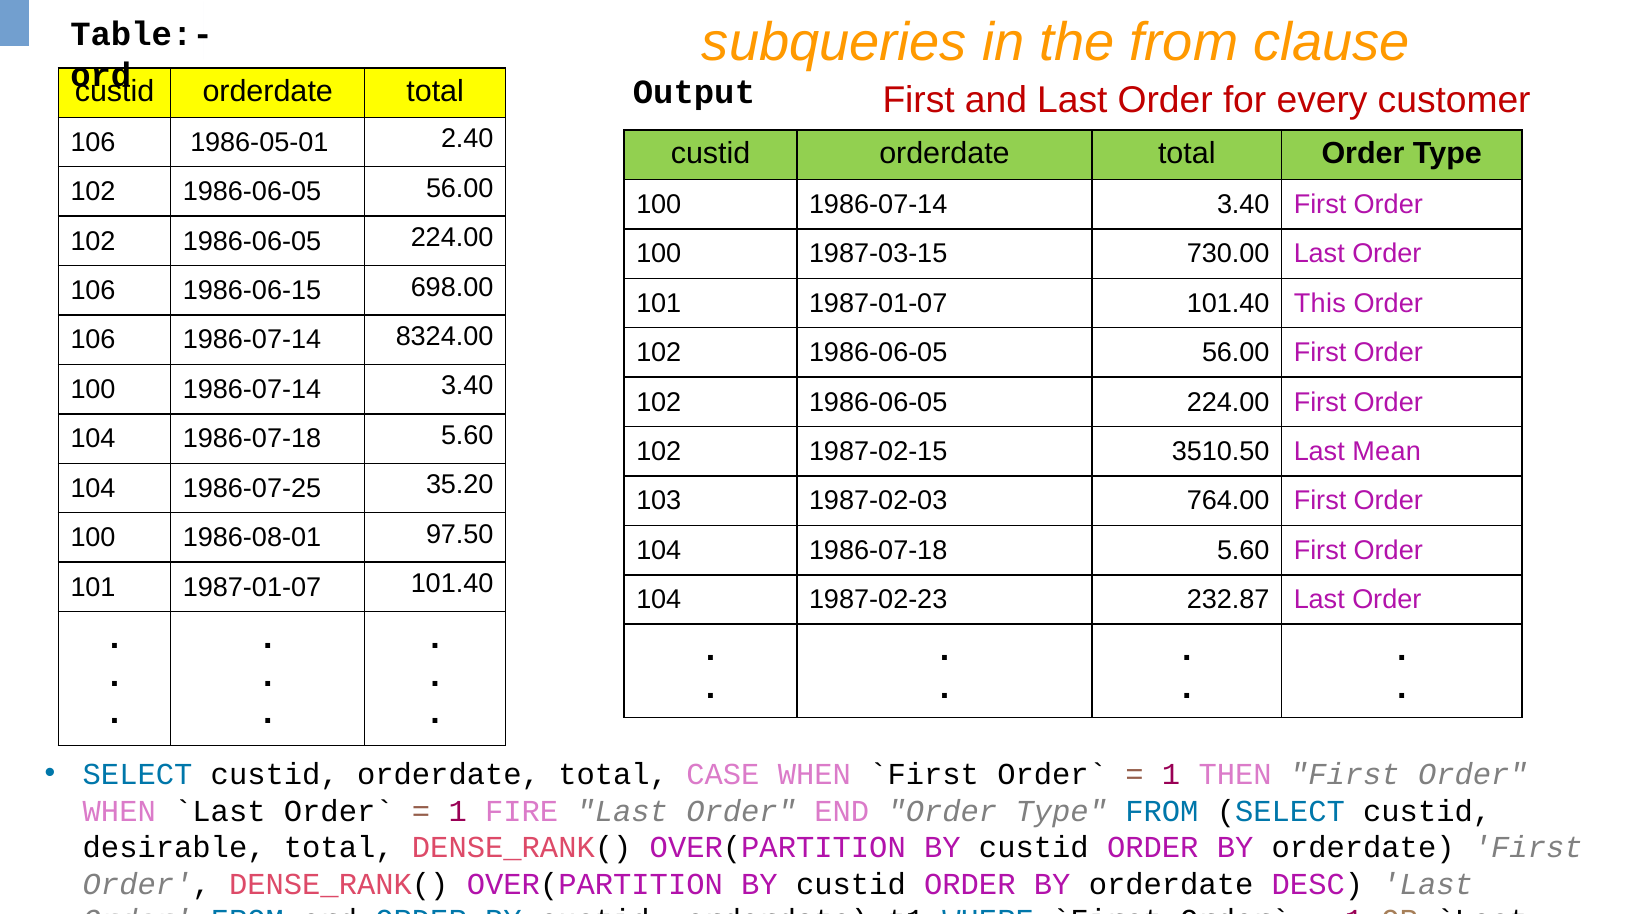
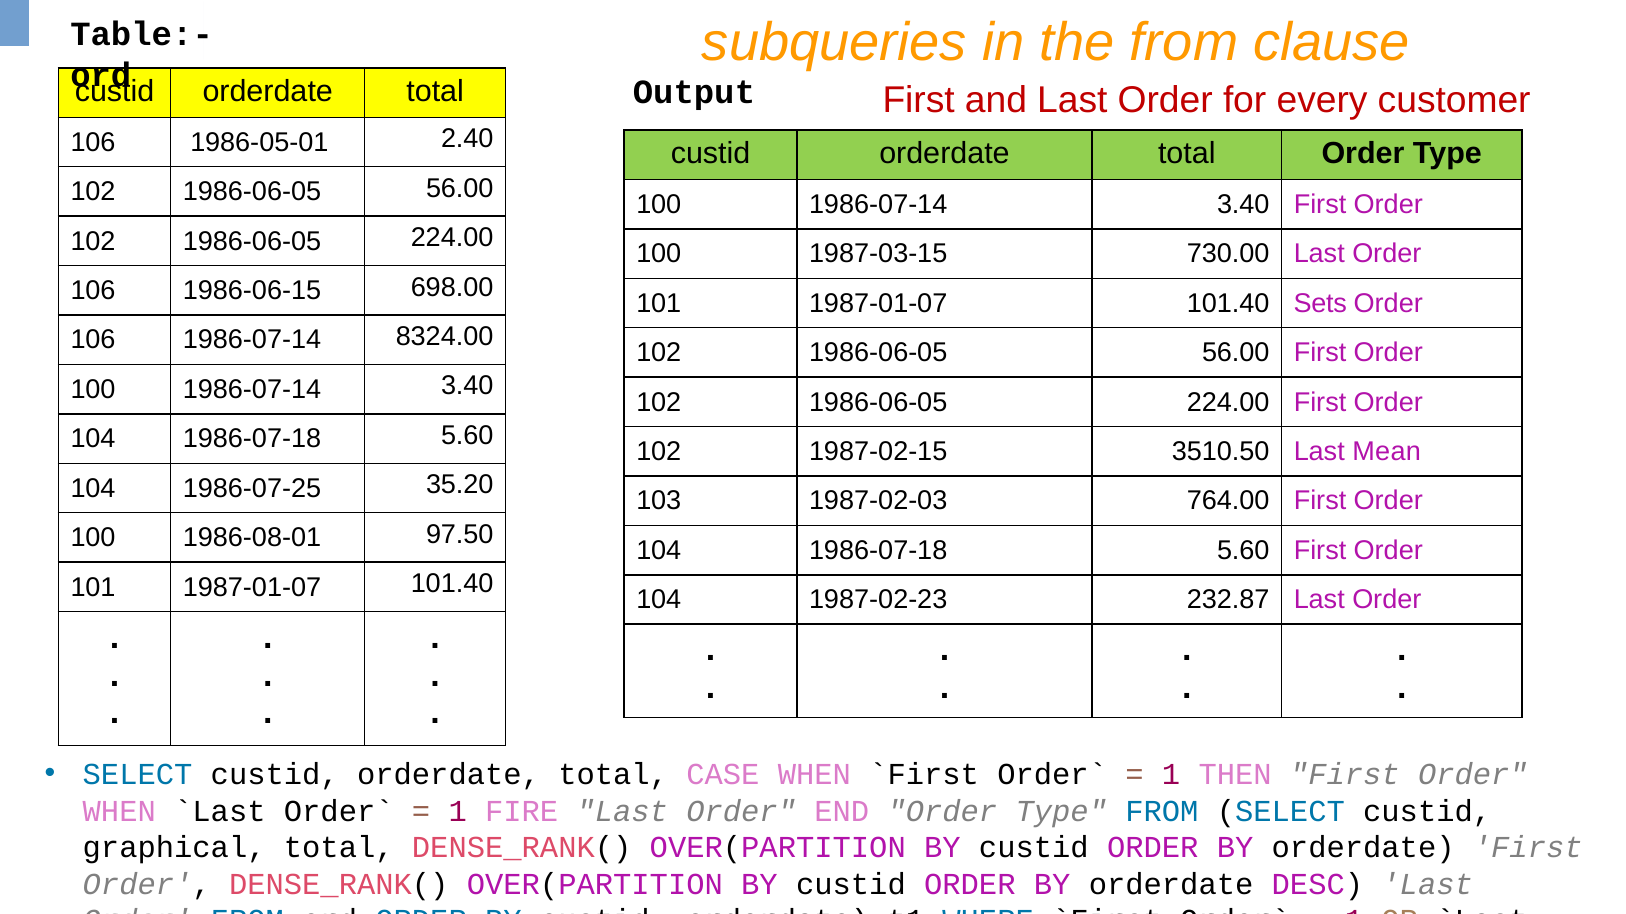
This: This -> Sets
desirable: desirable -> graphical
